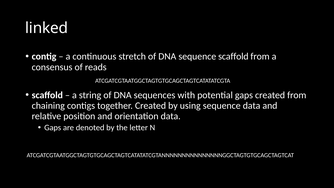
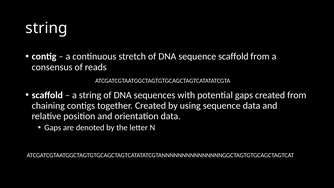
linked at (47, 28): linked -> string
